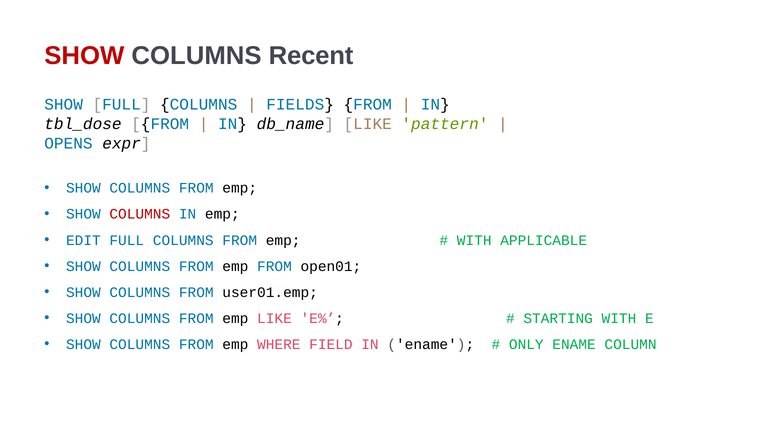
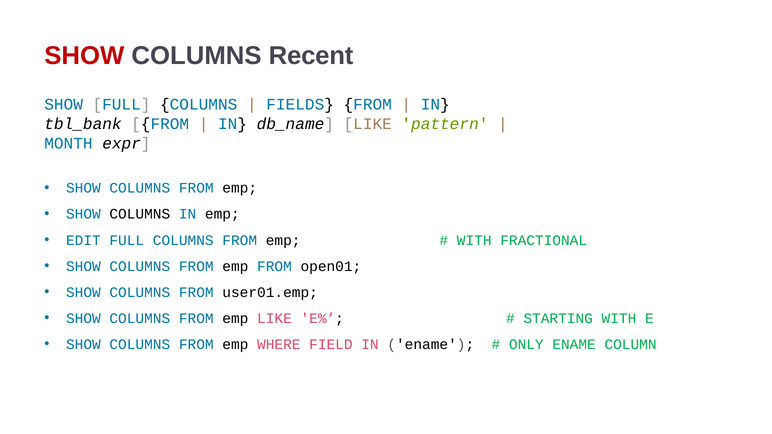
tbl_dose: tbl_dose -> tbl_bank
OPENS: OPENS -> MONTH
COLUMNS at (140, 214) colour: red -> black
APPLICABLE: APPLICABLE -> FRACTIONAL
